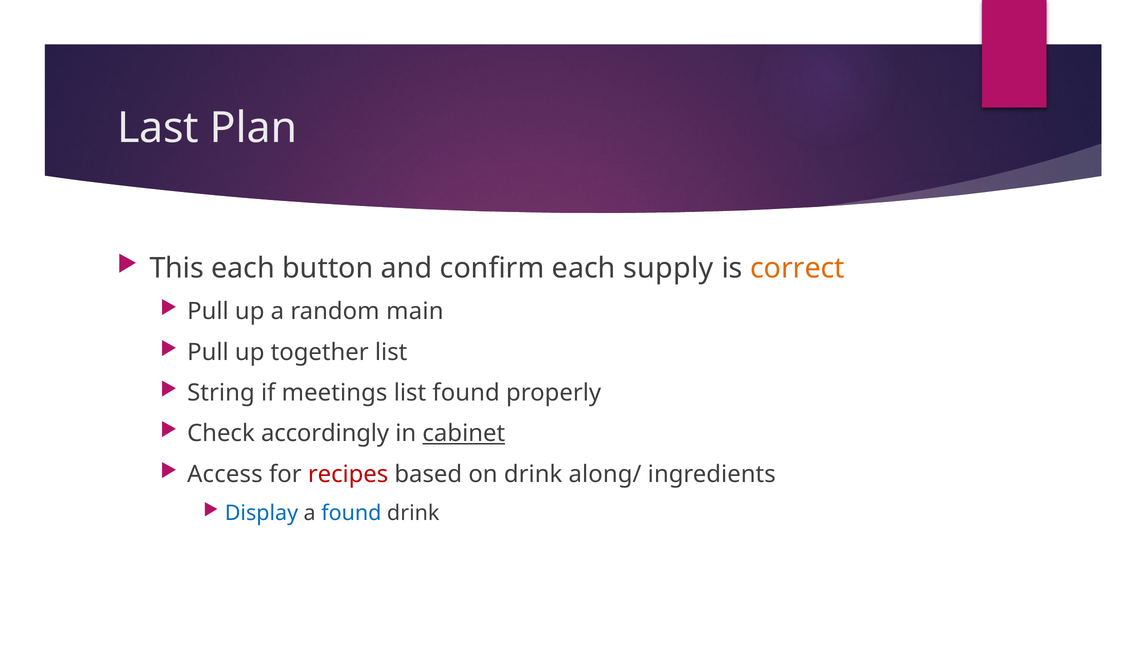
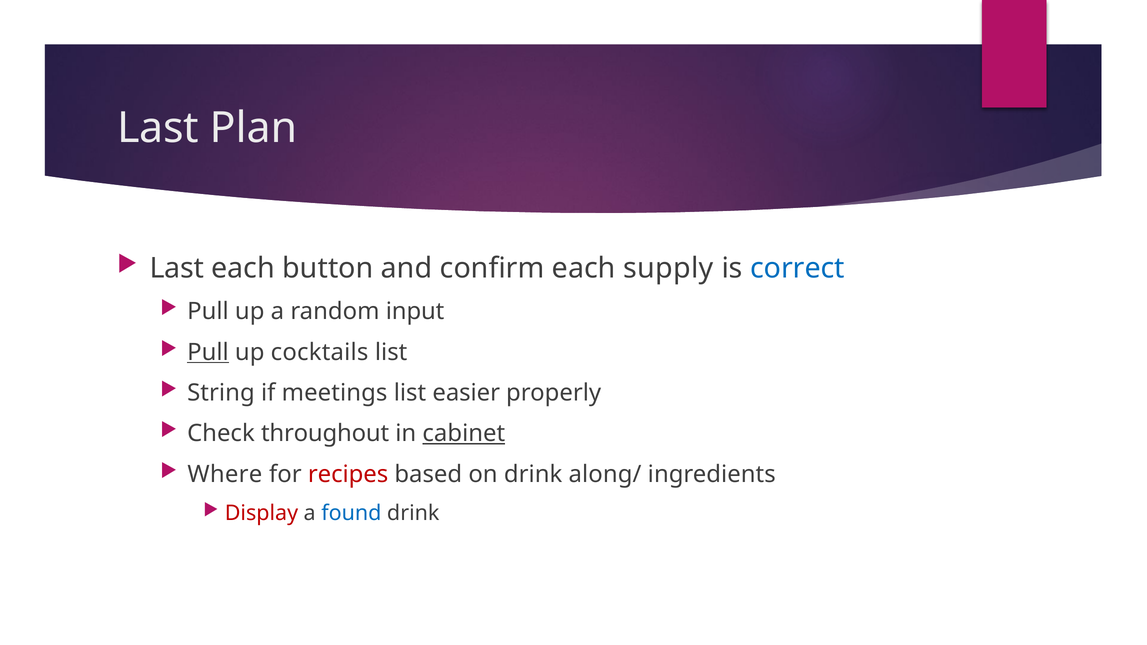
This at (177, 268): This -> Last
correct colour: orange -> blue
main: main -> input
Pull at (208, 352) underline: none -> present
together: together -> cocktails
list found: found -> easier
accordingly: accordingly -> throughout
Access: Access -> Where
Display colour: blue -> red
